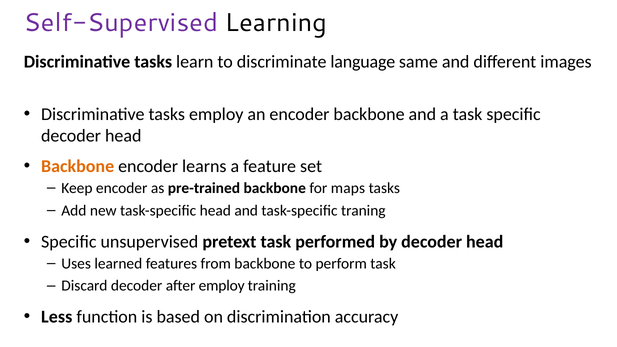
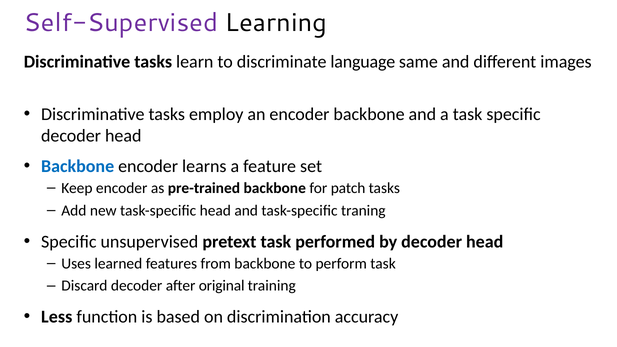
Backbone at (78, 166) colour: orange -> blue
maps: maps -> patch
after employ: employ -> original
